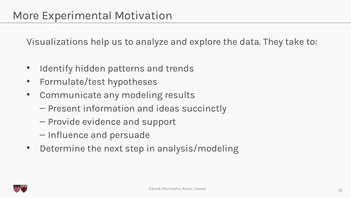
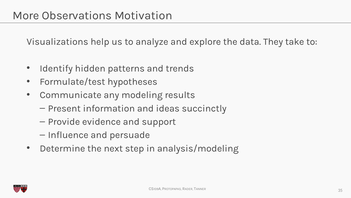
Experimental: Experimental -> Observations
